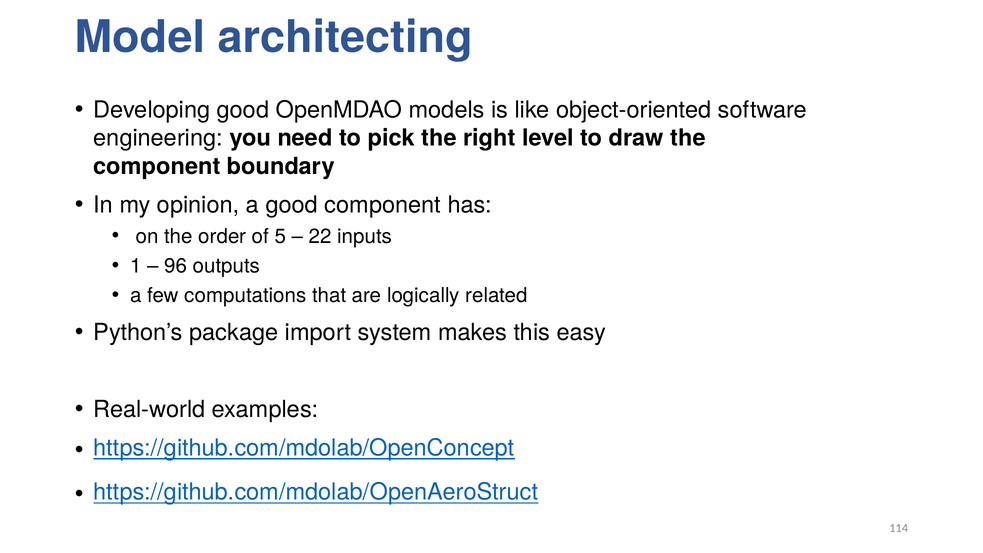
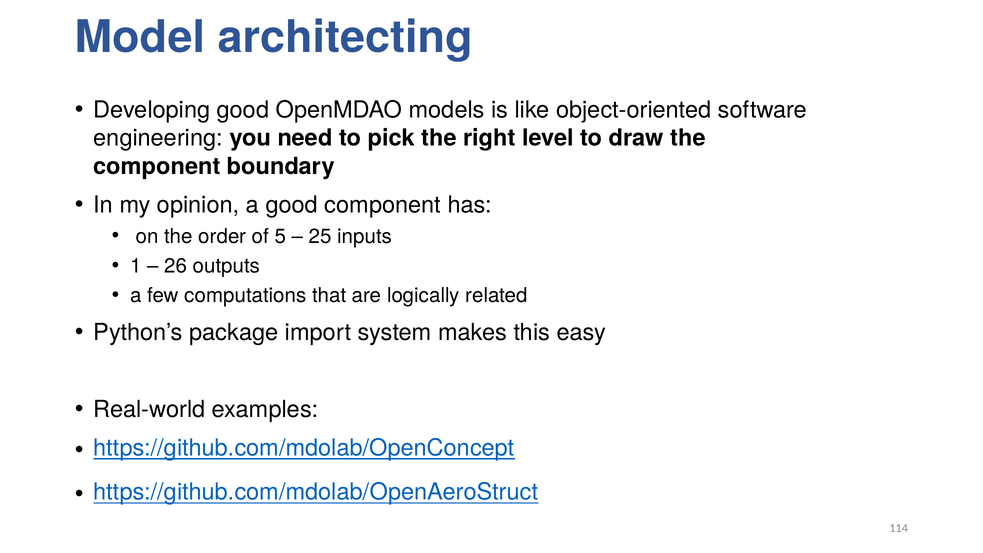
22: 22 -> 25
96: 96 -> 26
